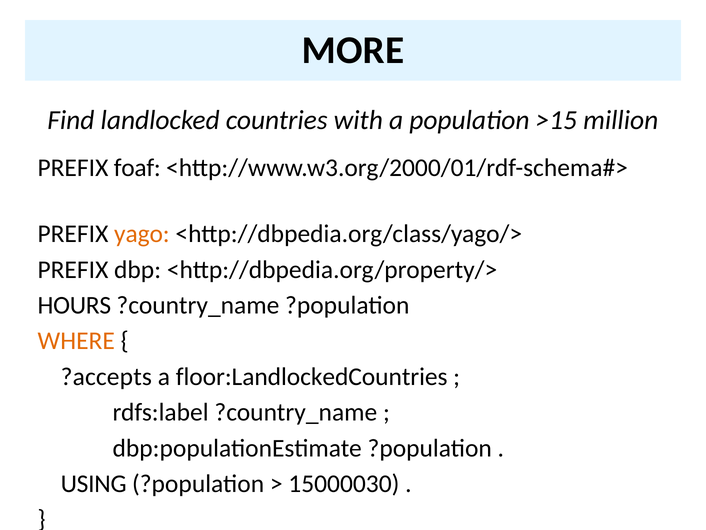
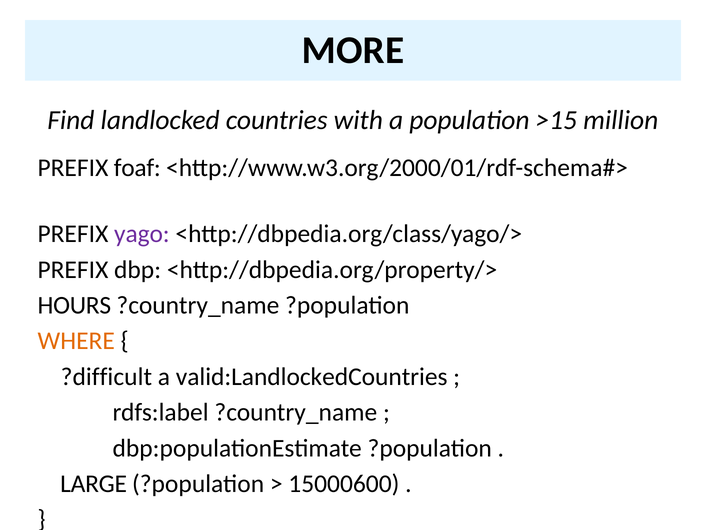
yago colour: orange -> purple
?accepts: ?accepts -> ?difficult
floor:LandlockedCountries: floor:LandlockedCountries -> valid:LandlockedCountries
USING: USING -> LARGE
15000030: 15000030 -> 15000600
